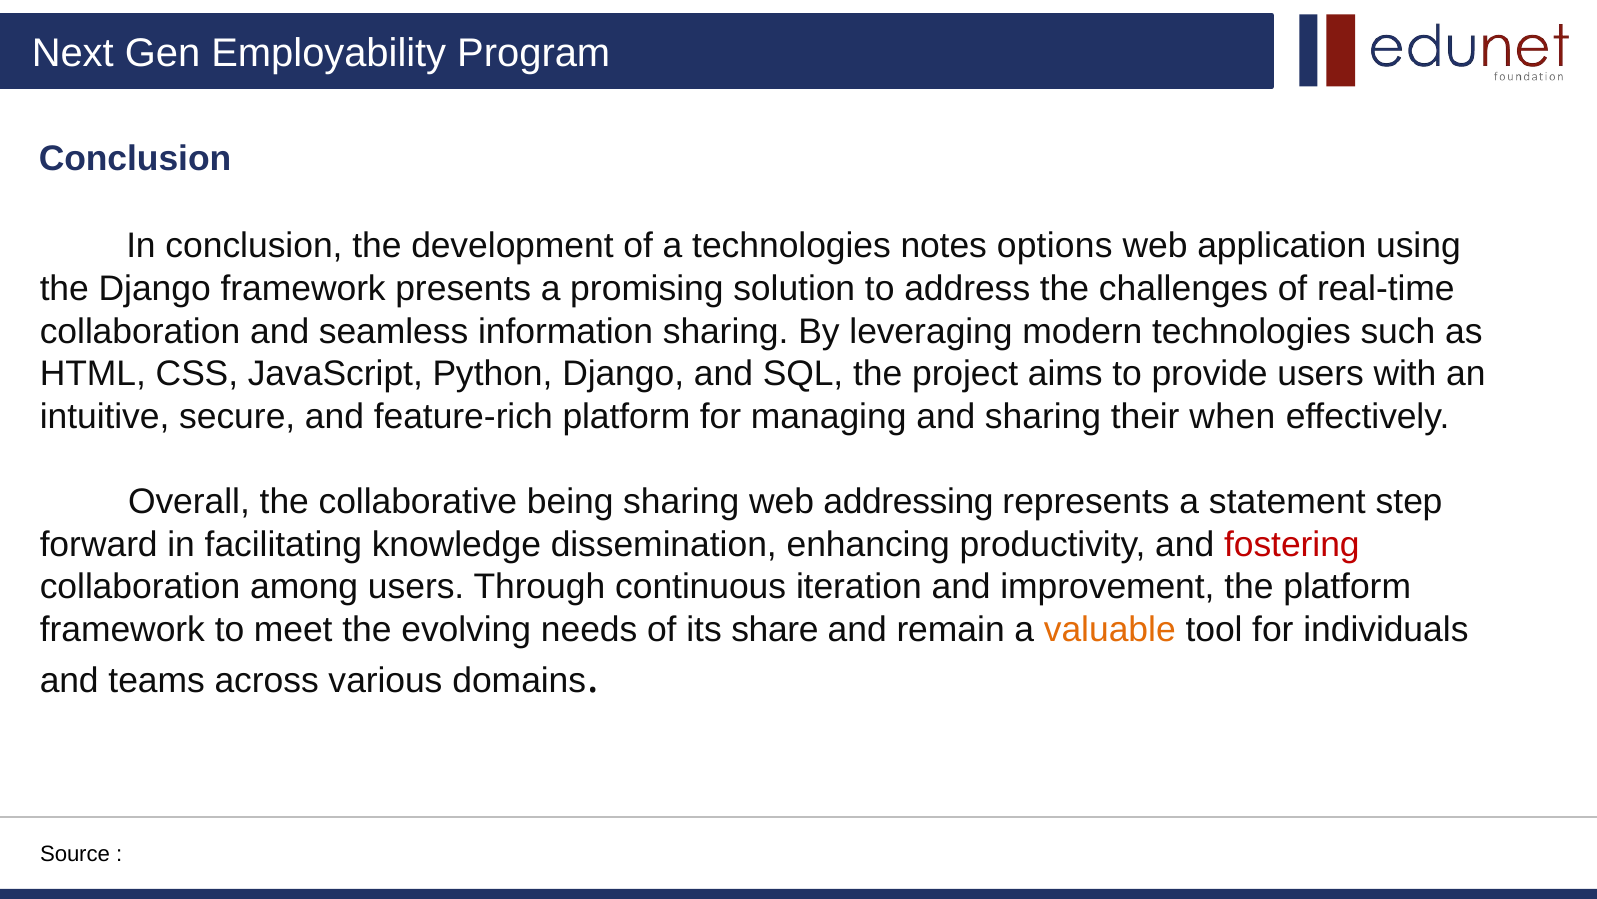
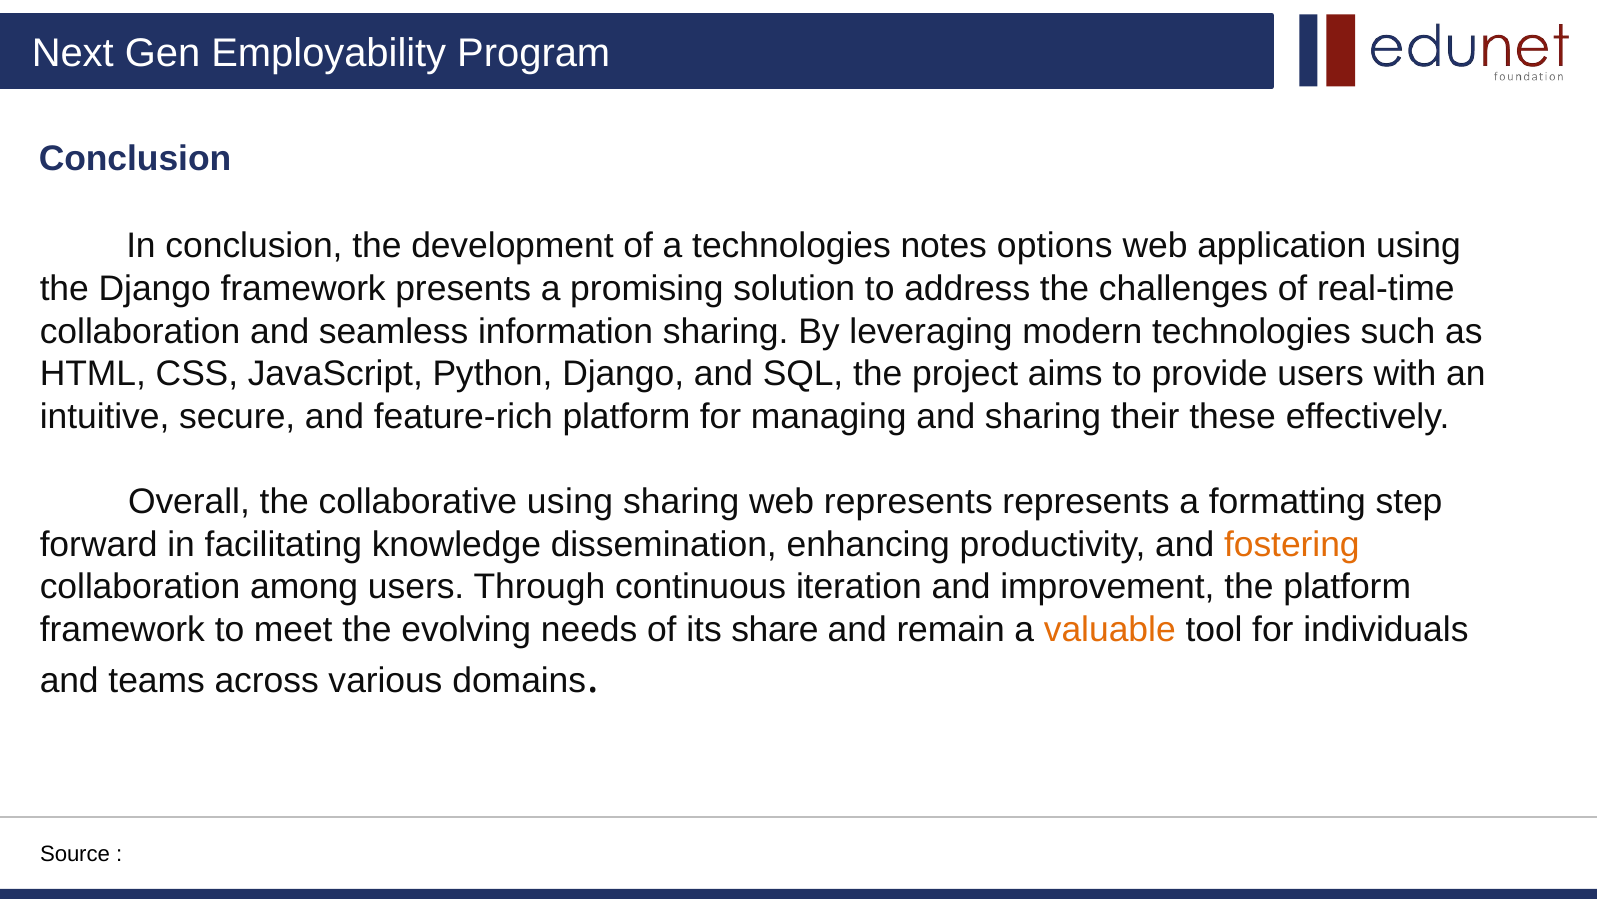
when: when -> these
collaborative being: being -> using
web addressing: addressing -> represents
statement: statement -> formatting
fostering colour: red -> orange
